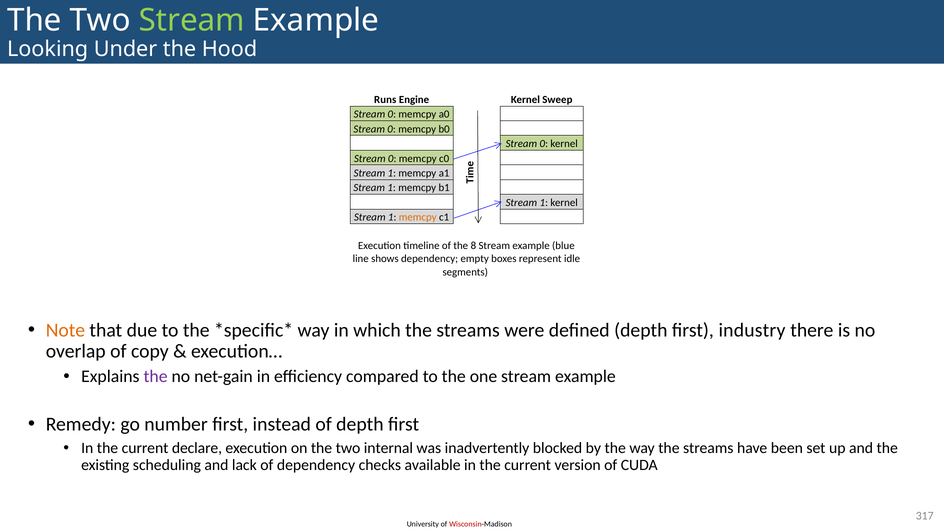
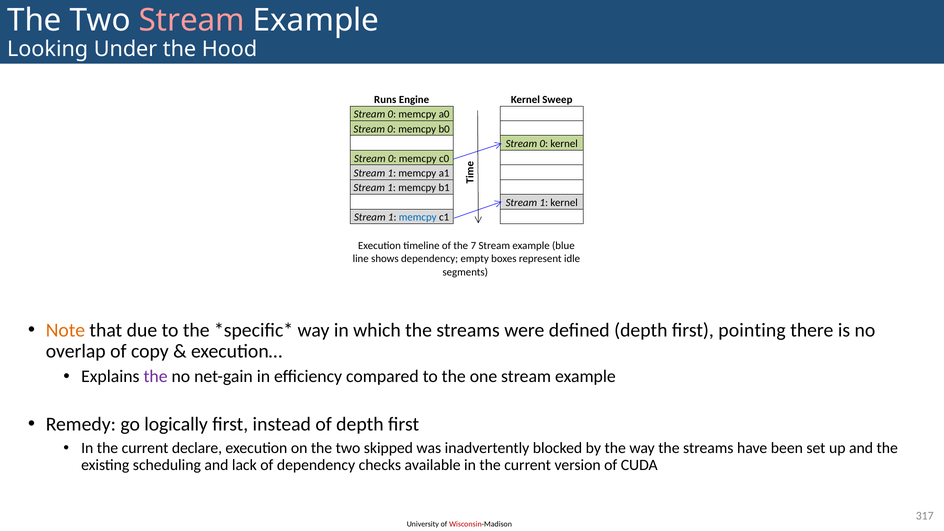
Stream at (192, 20) colour: light green -> pink
memcpy at (418, 217) colour: orange -> blue
8: 8 -> 7
industry: industry -> pointing
number: number -> logically
internal: internal -> skipped
